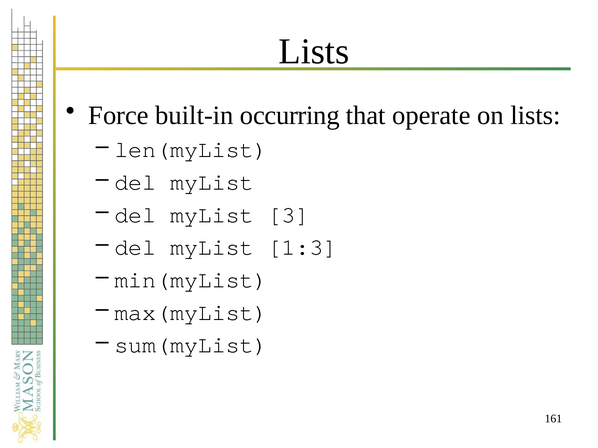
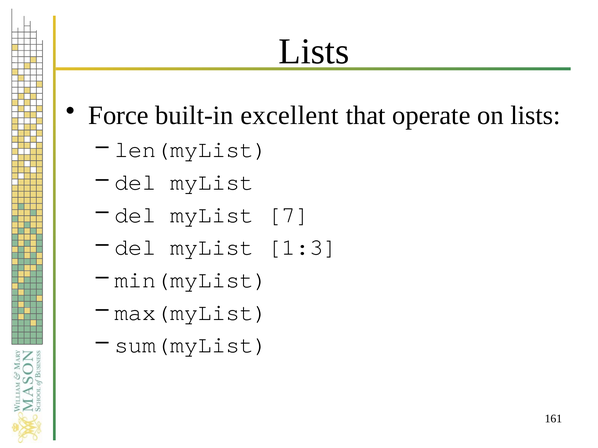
occurring: occurring -> excellent
3: 3 -> 7
